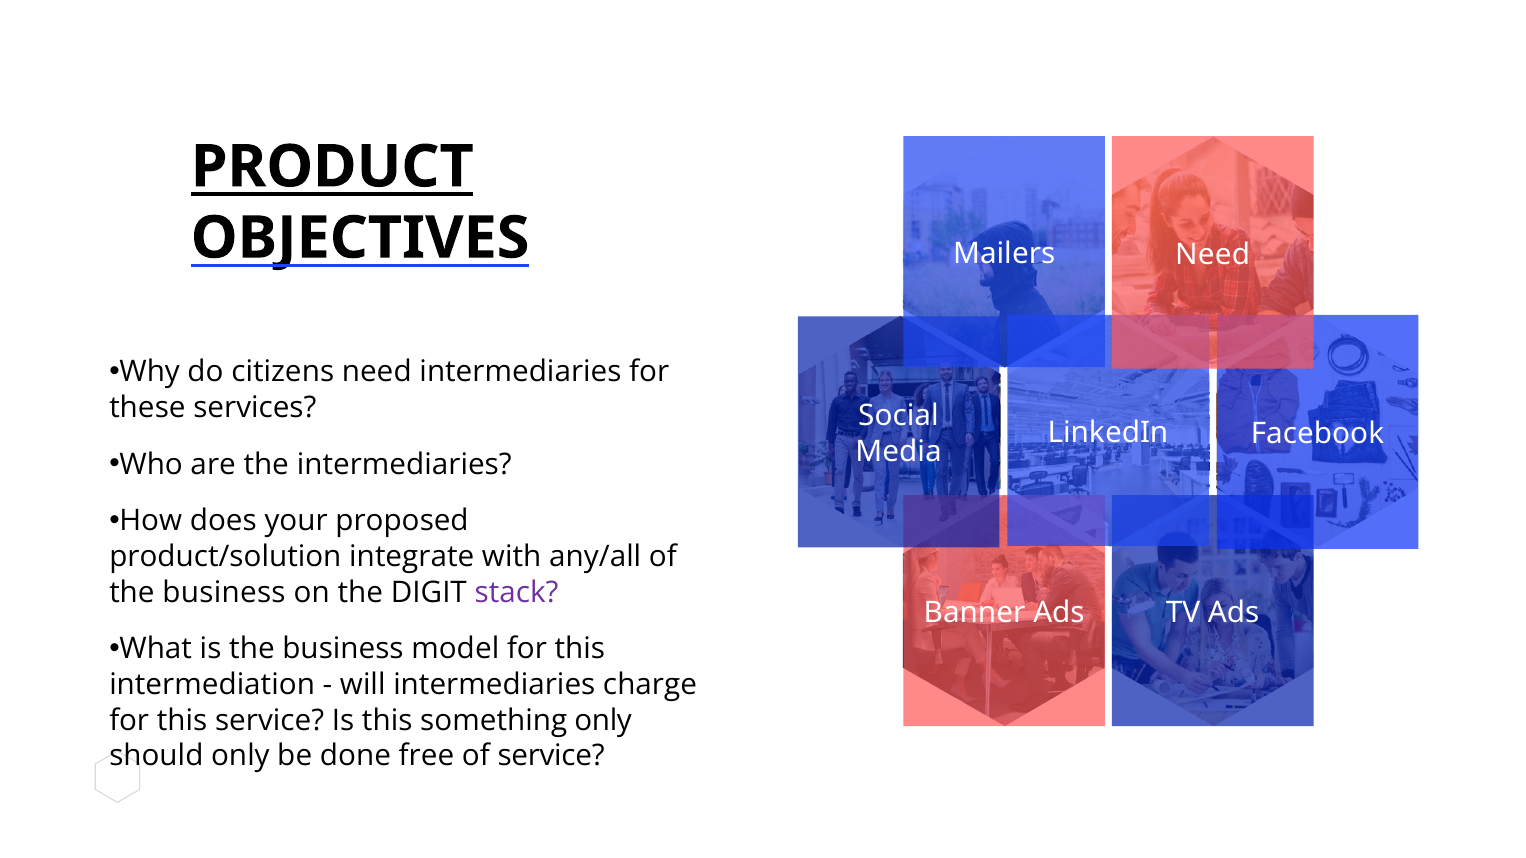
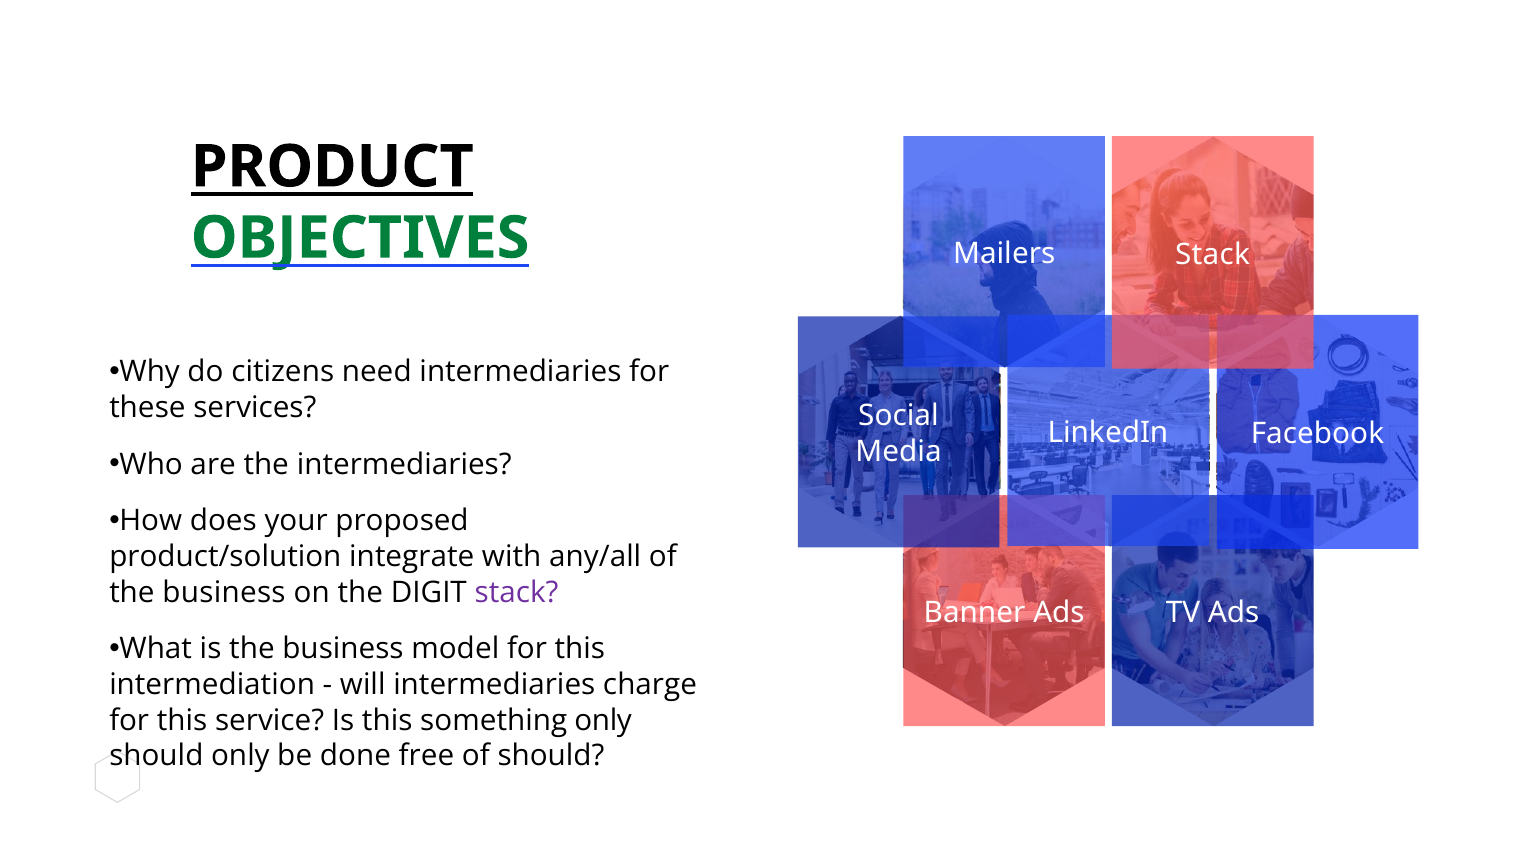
OBJECTIVES colour: black -> green
Need at (1213, 254): Need -> Stack
of service: service -> should
